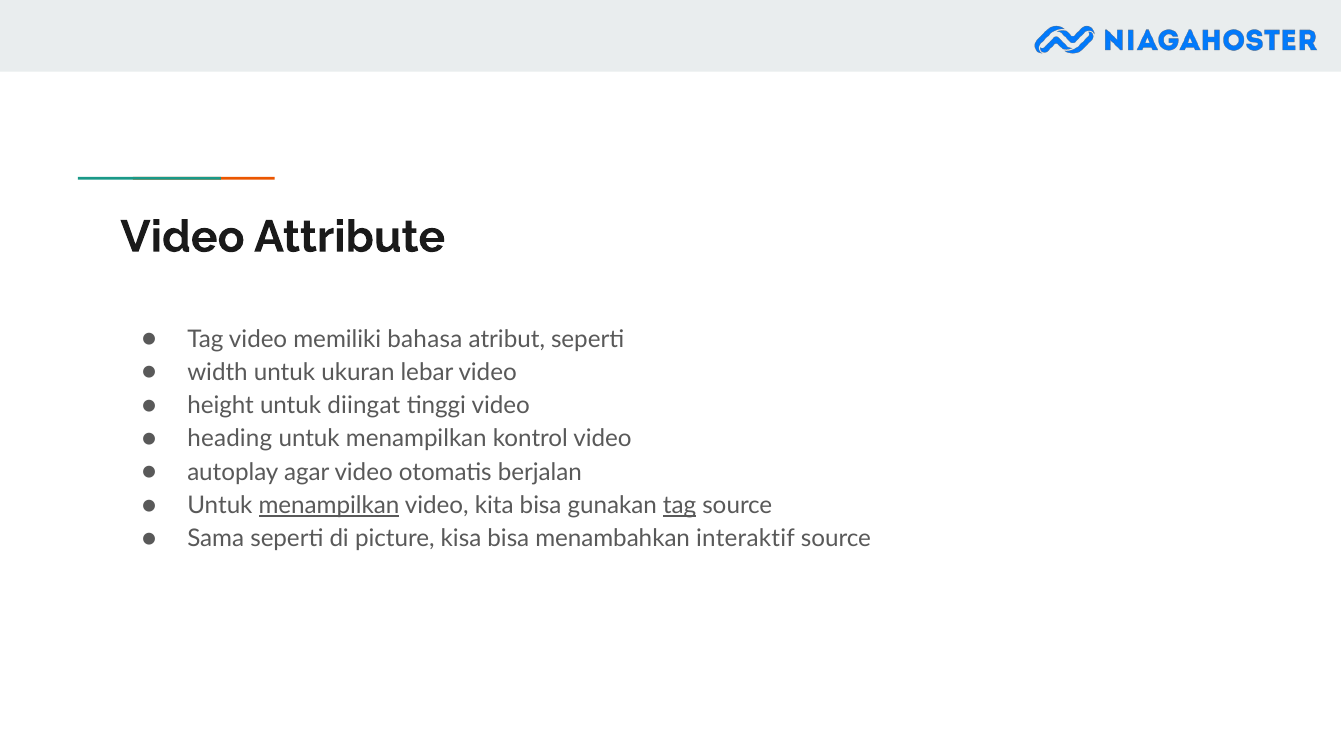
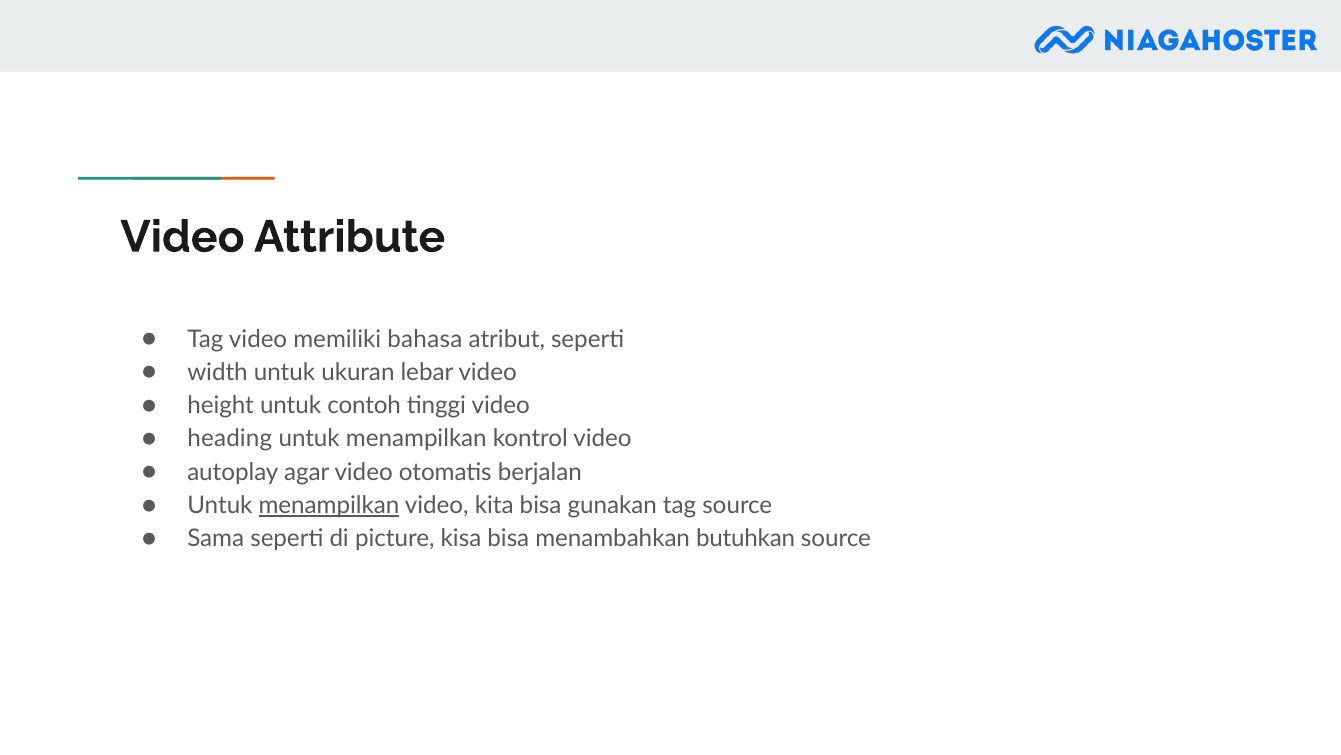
diingat: diingat -> contoh
tag at (680, 505) underline: present -> none
interaktif: interaktif -> butuhkan
